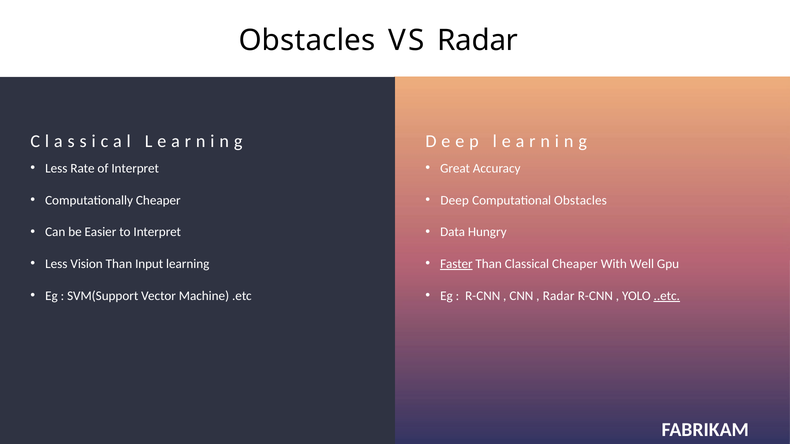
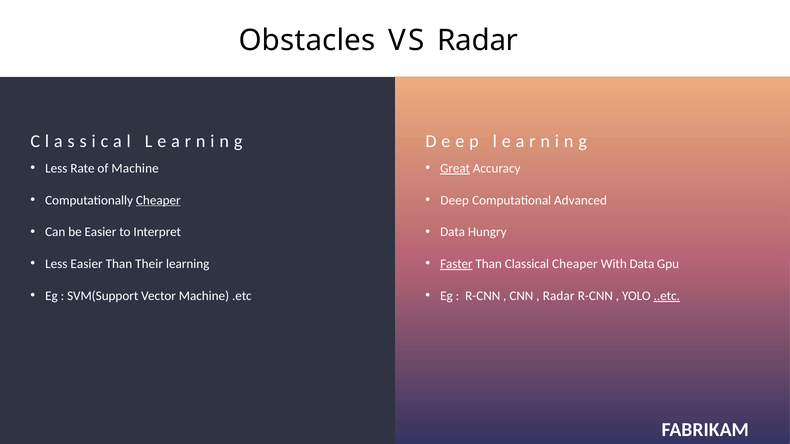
of Interpret: Interpret -> Machine
Great underline: none -> present
Cheaper at (158, 200) underline: none -> present
Computational Obstacles: Obstacles -> Advanced
Less Vision: Vision -> Easier
Input: Input -> Their
With Well: Well -> Data
